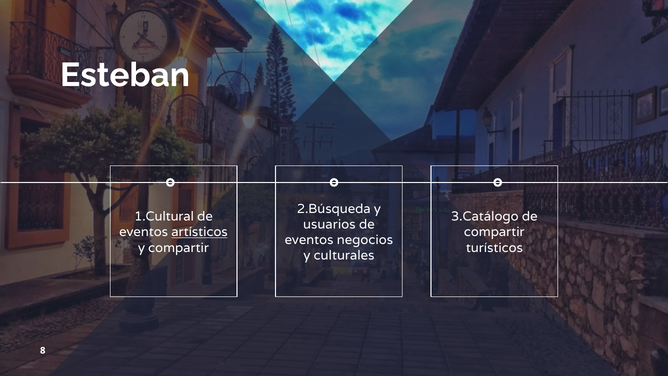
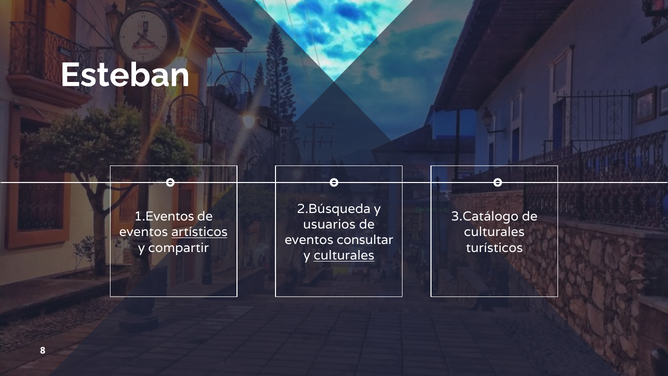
1.Cultural: 1.Cultural -> 1.Eventos
compartir at (494, 232): compartir -> culturales
negocios: negocios -> consultar
culturales at (344, 255) underline: none -> present
